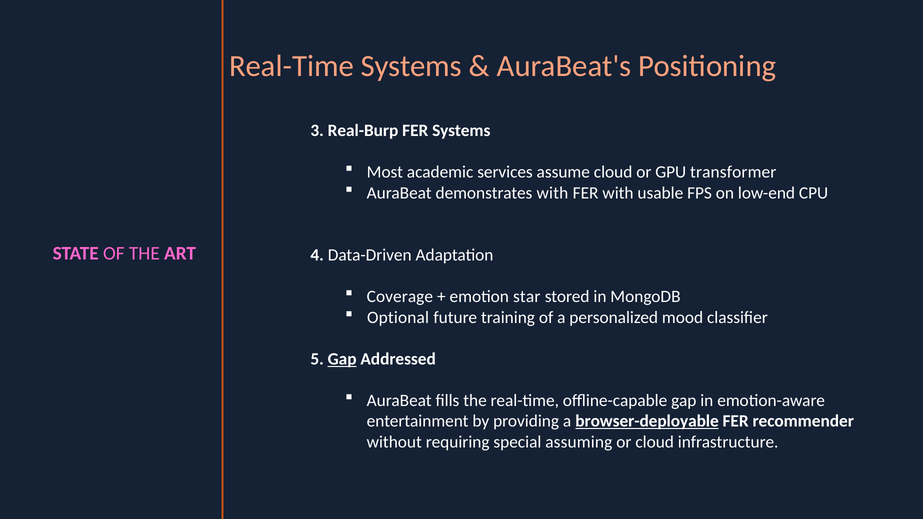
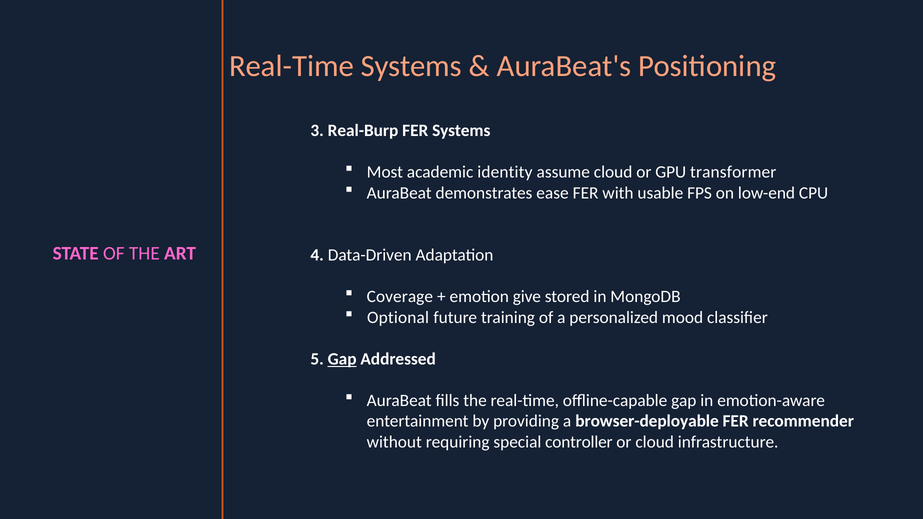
services: services -> identity
demonstrates with: with -> ease
star: star -> give
browser-deployable underline: present -> none
assuming: assuming -> controller
